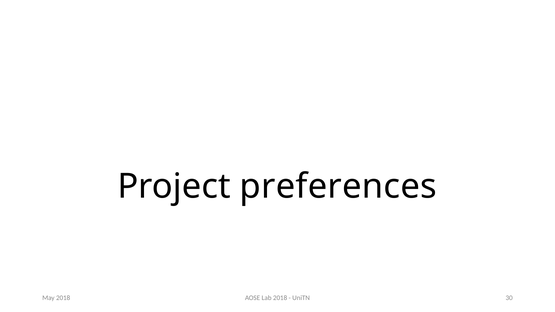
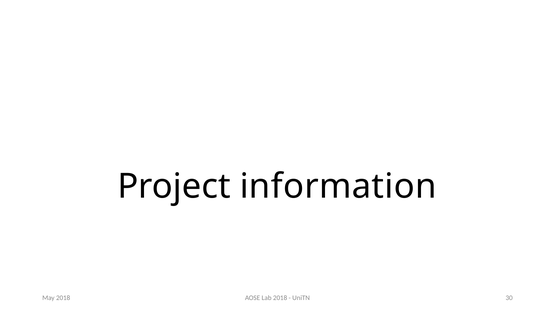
preferences: preferences -> information
